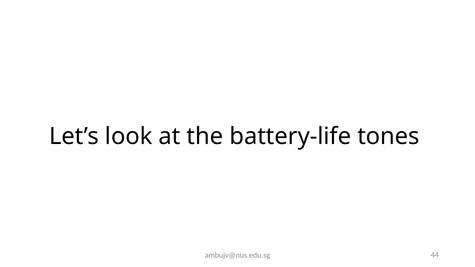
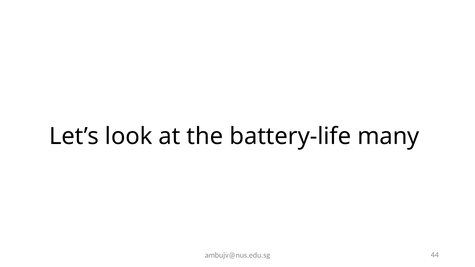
tones: tones -> many
